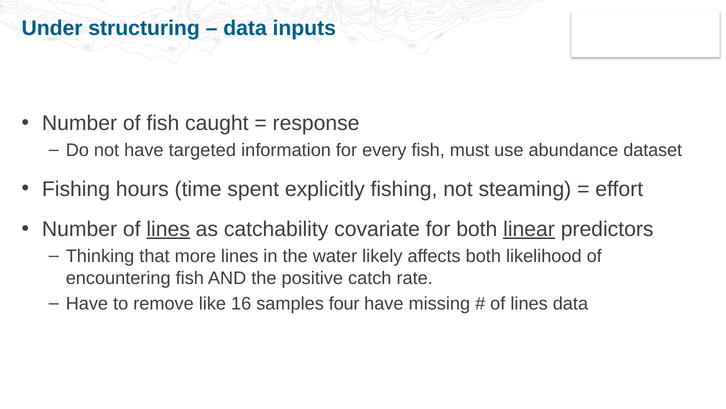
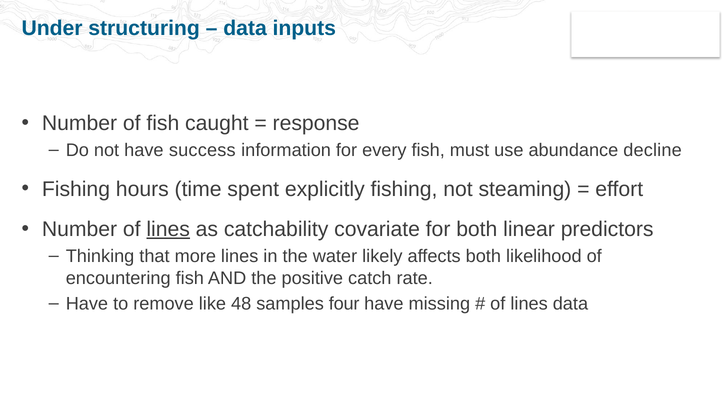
targeted: targeted -> success
dataset: dataset -> decline
linear underline: present -> none
16: 16 -> 48
